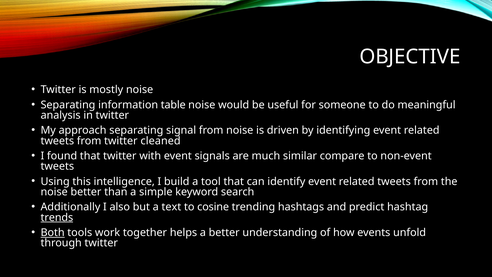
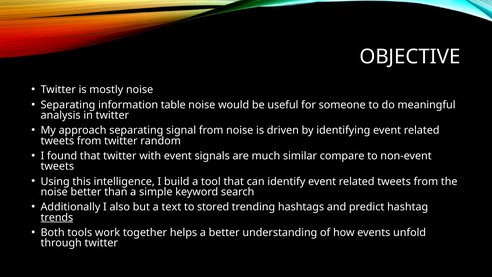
cleaned: cleaned -> random
cosine: cosine -> stored
Both underline: present -> none
